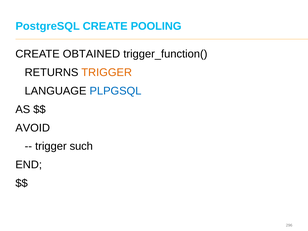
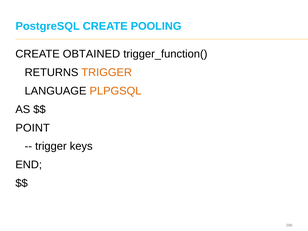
PLPGSQL colour: blue -> orange
AVOID: AVOID -> POINT
such: such -> keys
